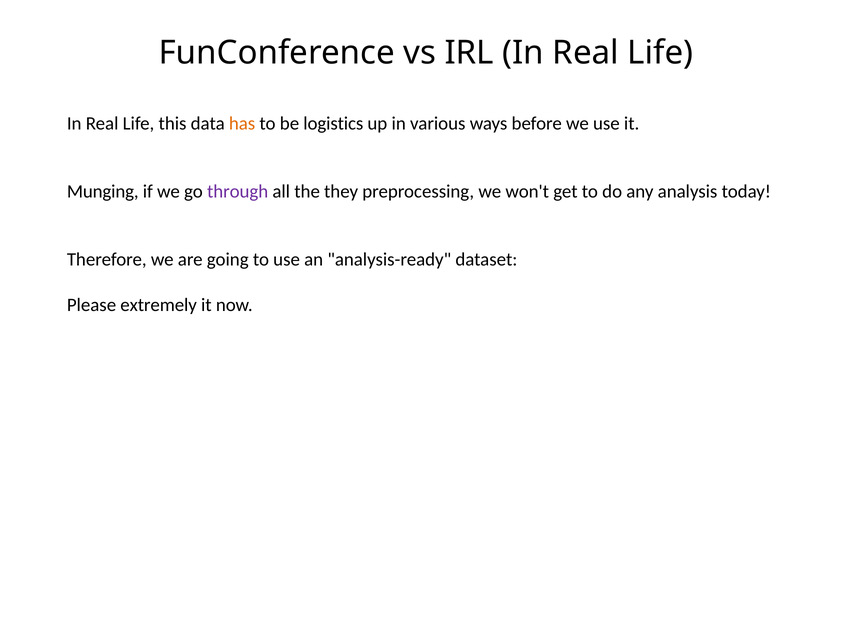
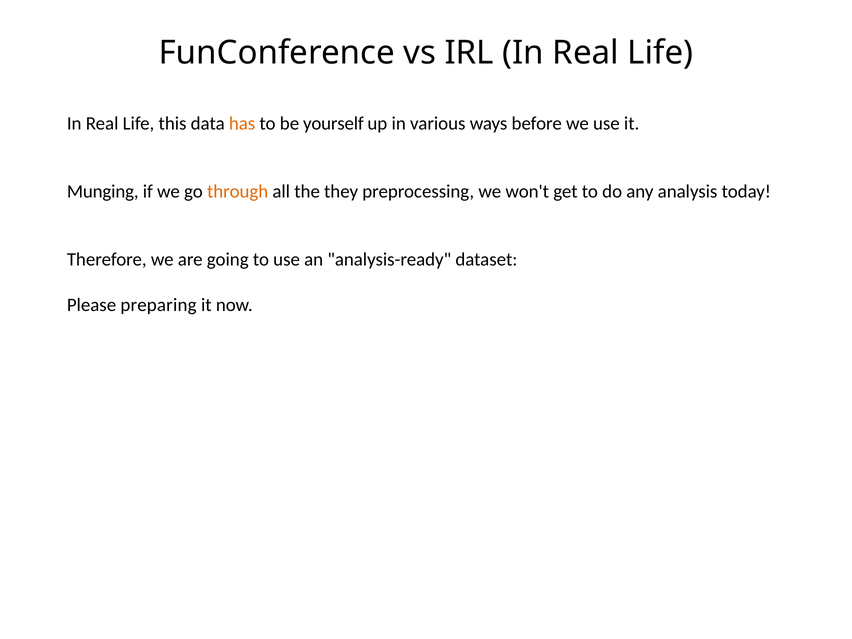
logistics: logistics -> yourself
through colour: purple -> orange
extremely: extremely -> preparing
